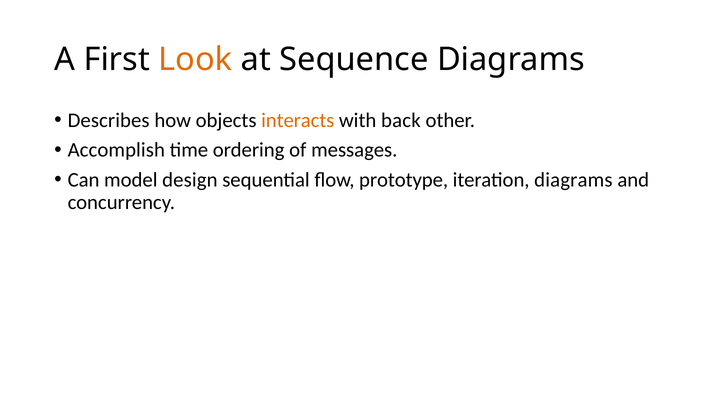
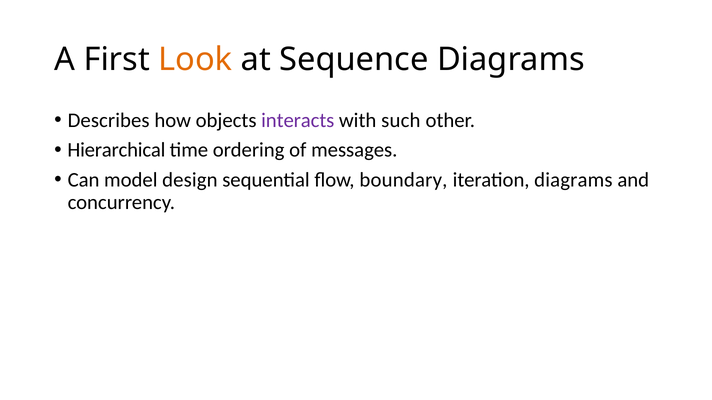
interacts colour: orange -> purple
back: back -> such
Accomplish: Accomplish -> Hierarchical
prototype: prototype -> boundary
